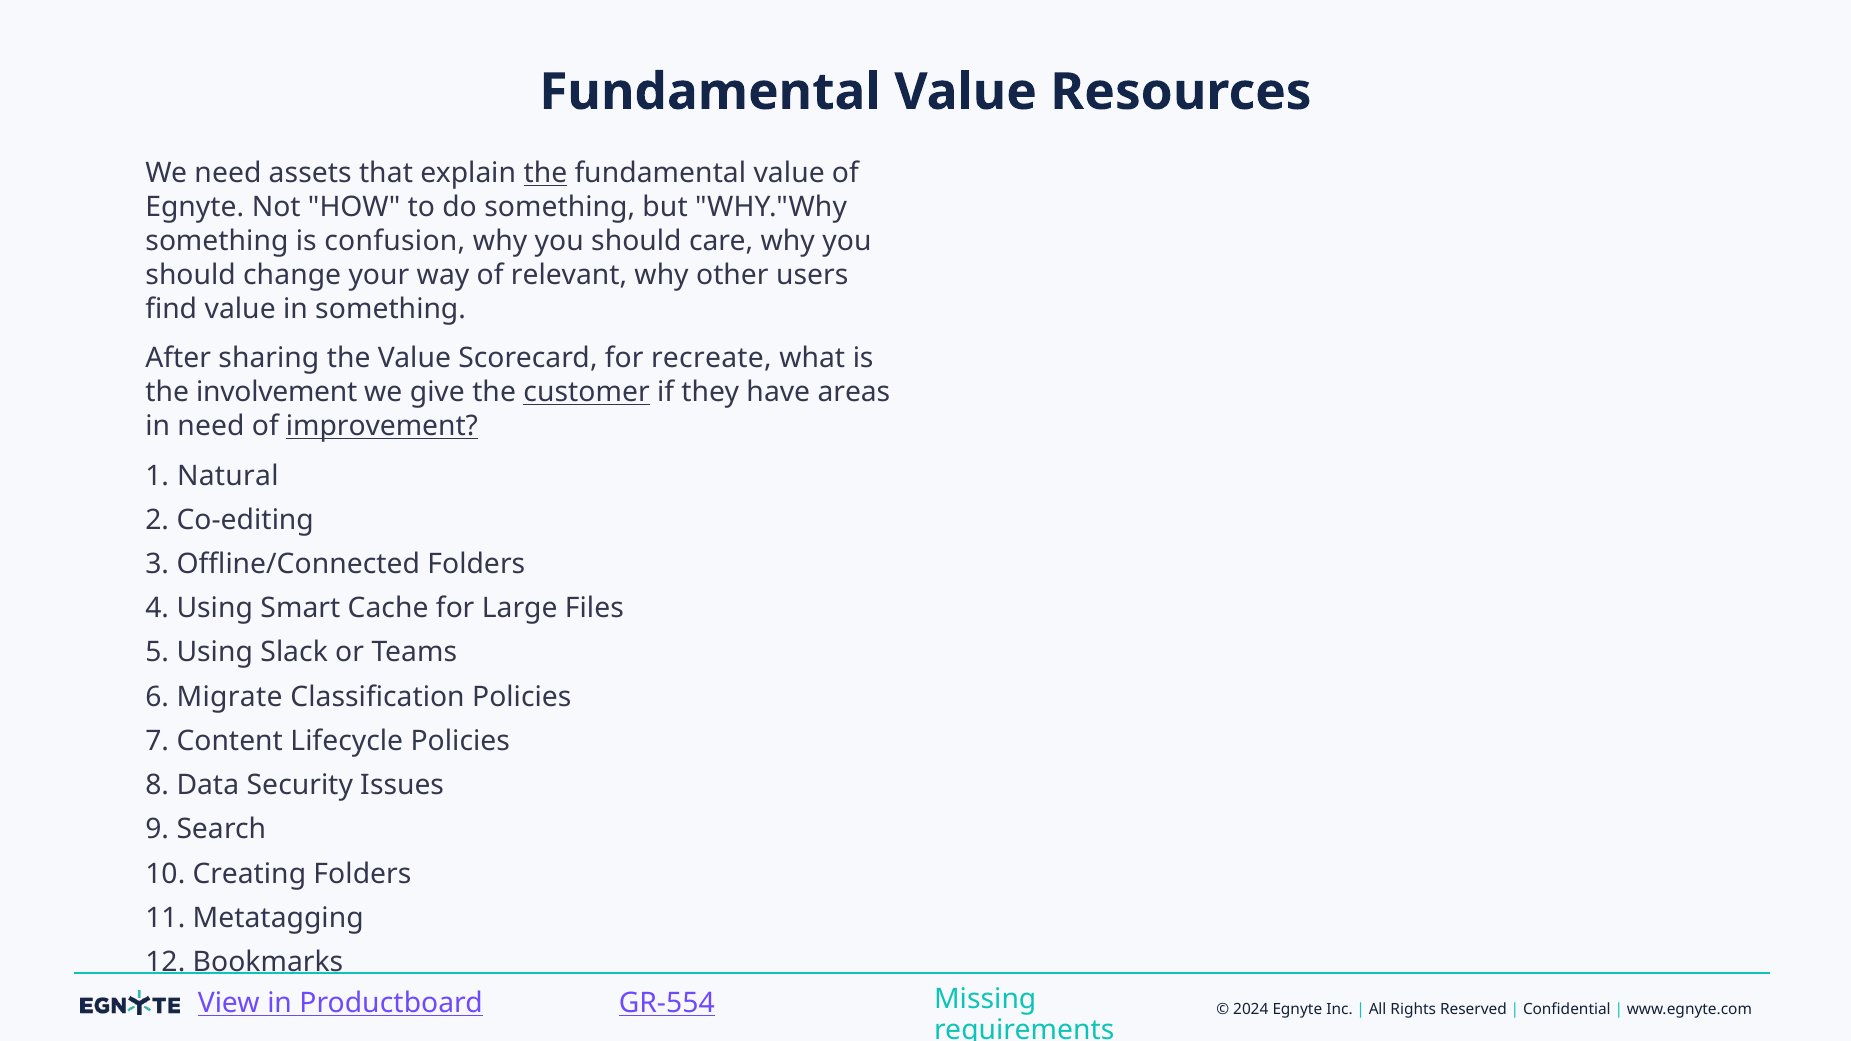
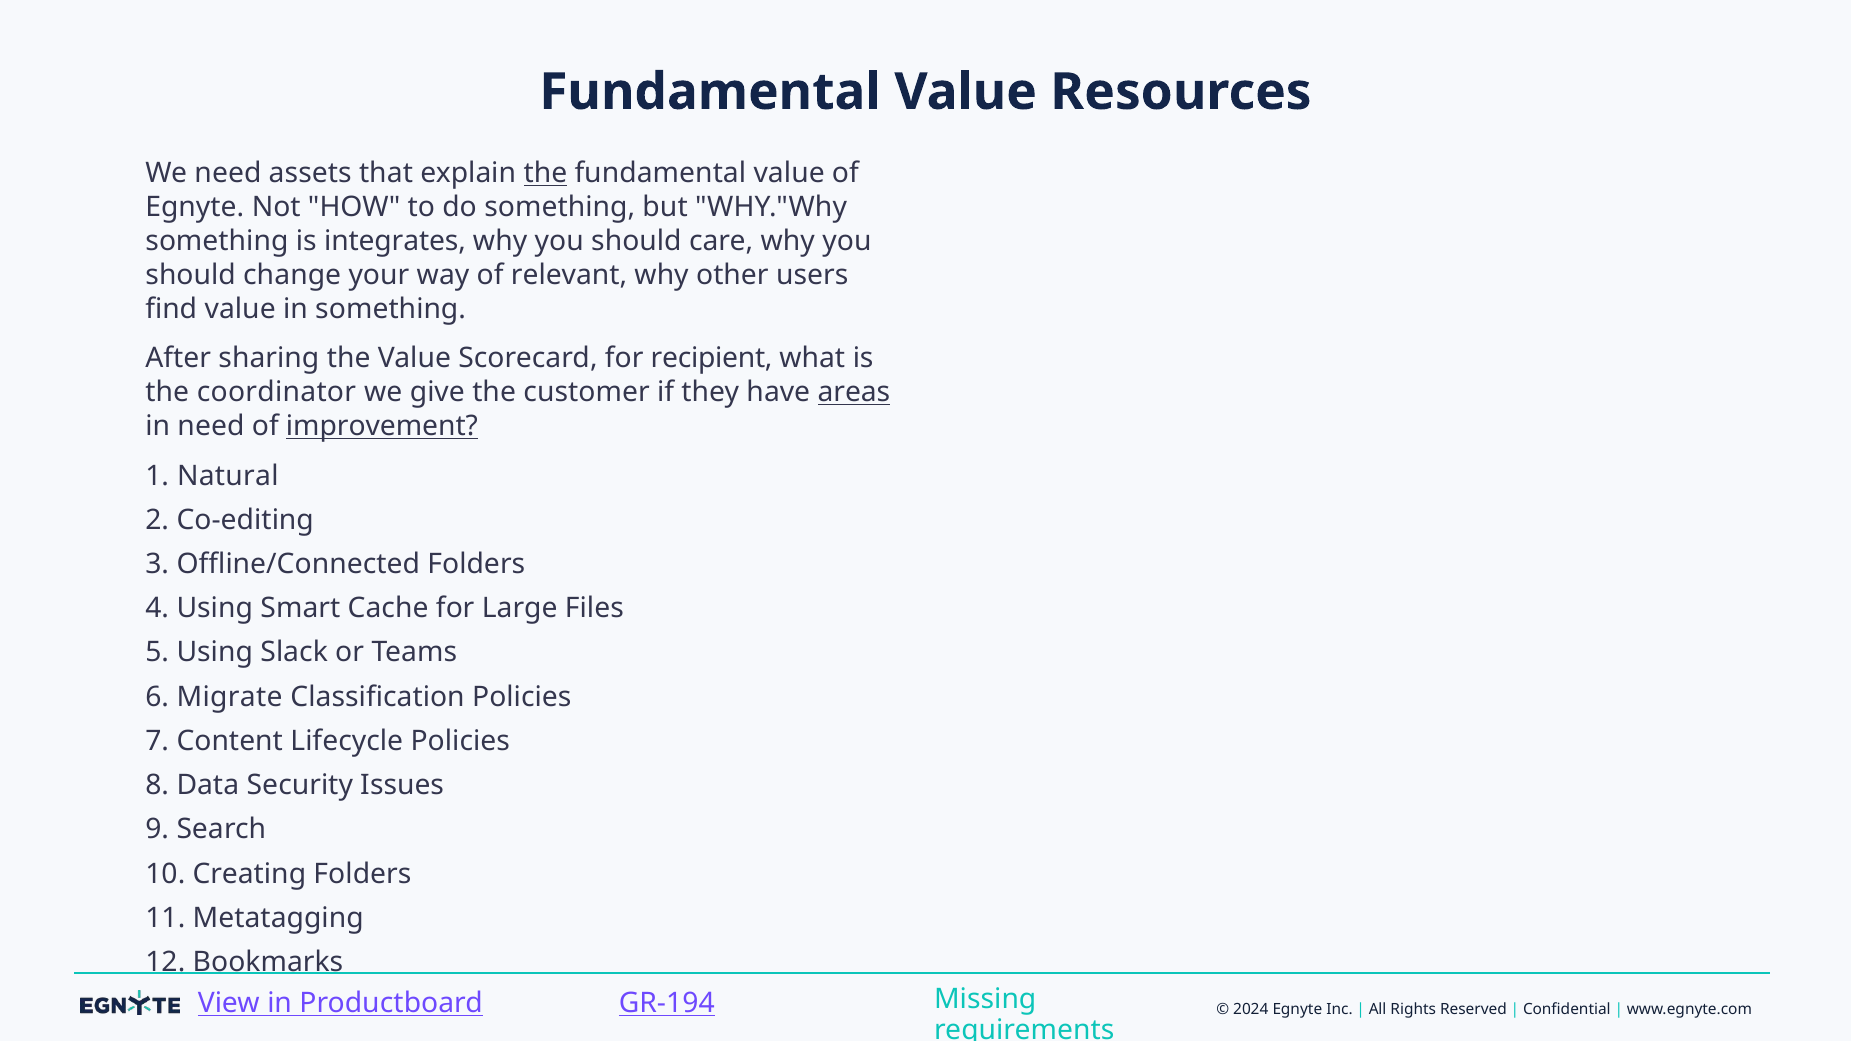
confusion: confusion -> integrates
recreate: recreate -> recipient
involvement: involvement -> coordinator
customer underline: present -> none
areas underline: none -> present
GR-554: GR-554 -> GR-194
